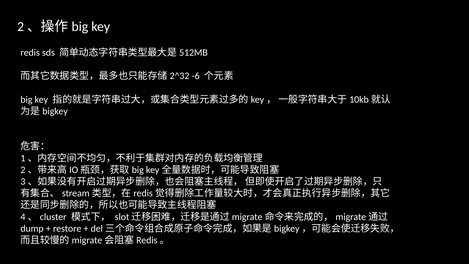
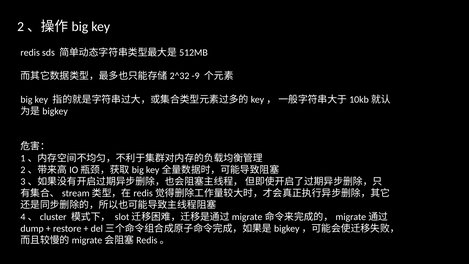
-6: -6 -> -9
